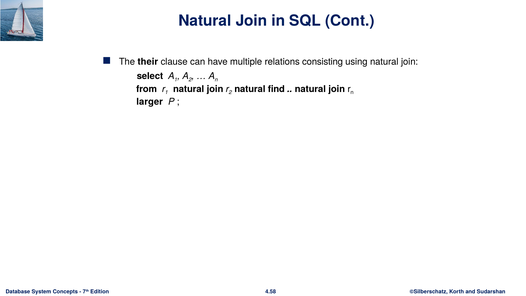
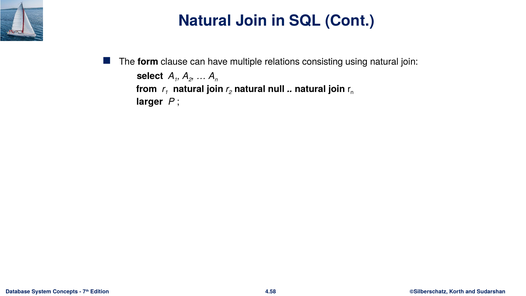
their: their -> form
find: find -> null
